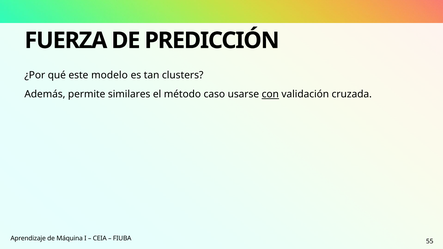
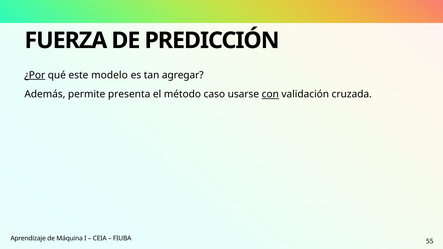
¿Por underline: none -> present
clusters: clusters -> agregar
similares: similares -> presenta
